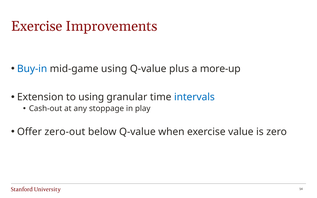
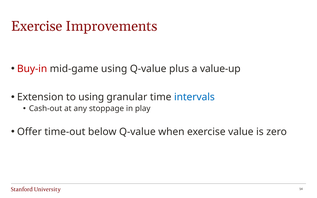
Buy-in colour: blue -> red
more-up: more-up -> value-up
zero-out: zero-out -> time-out
